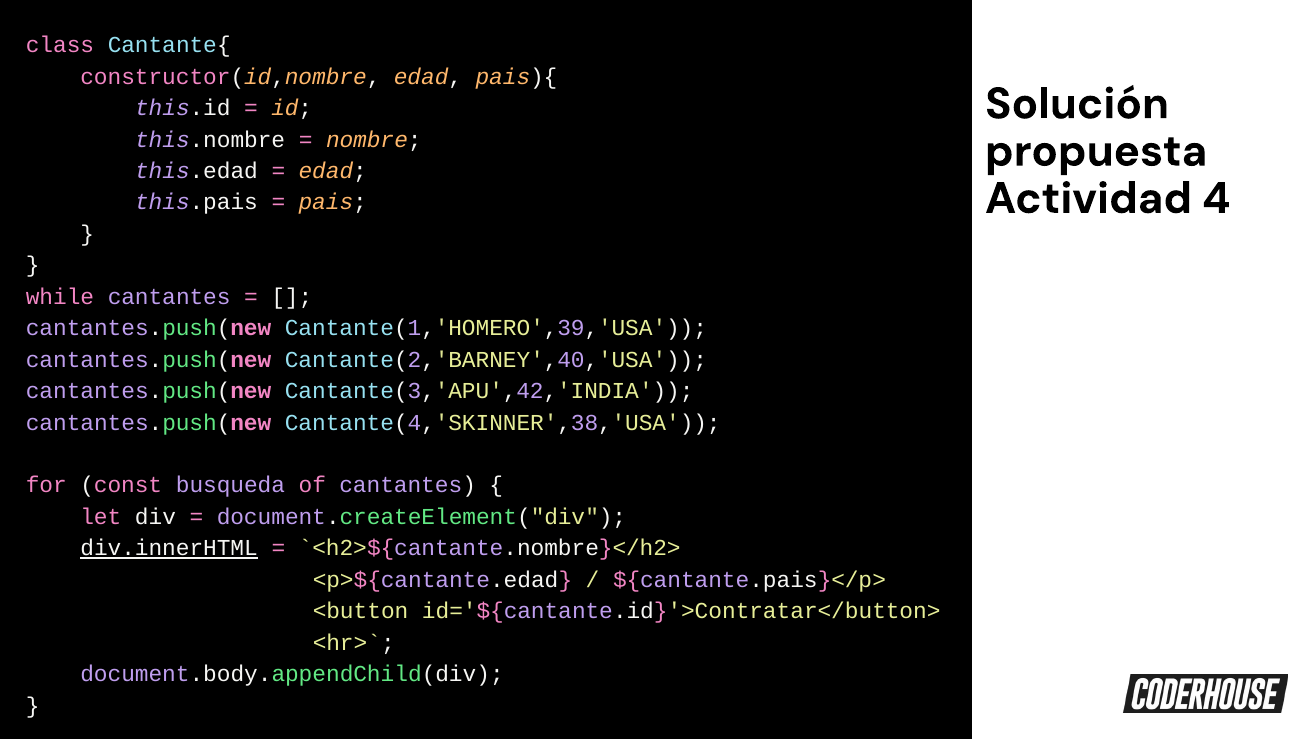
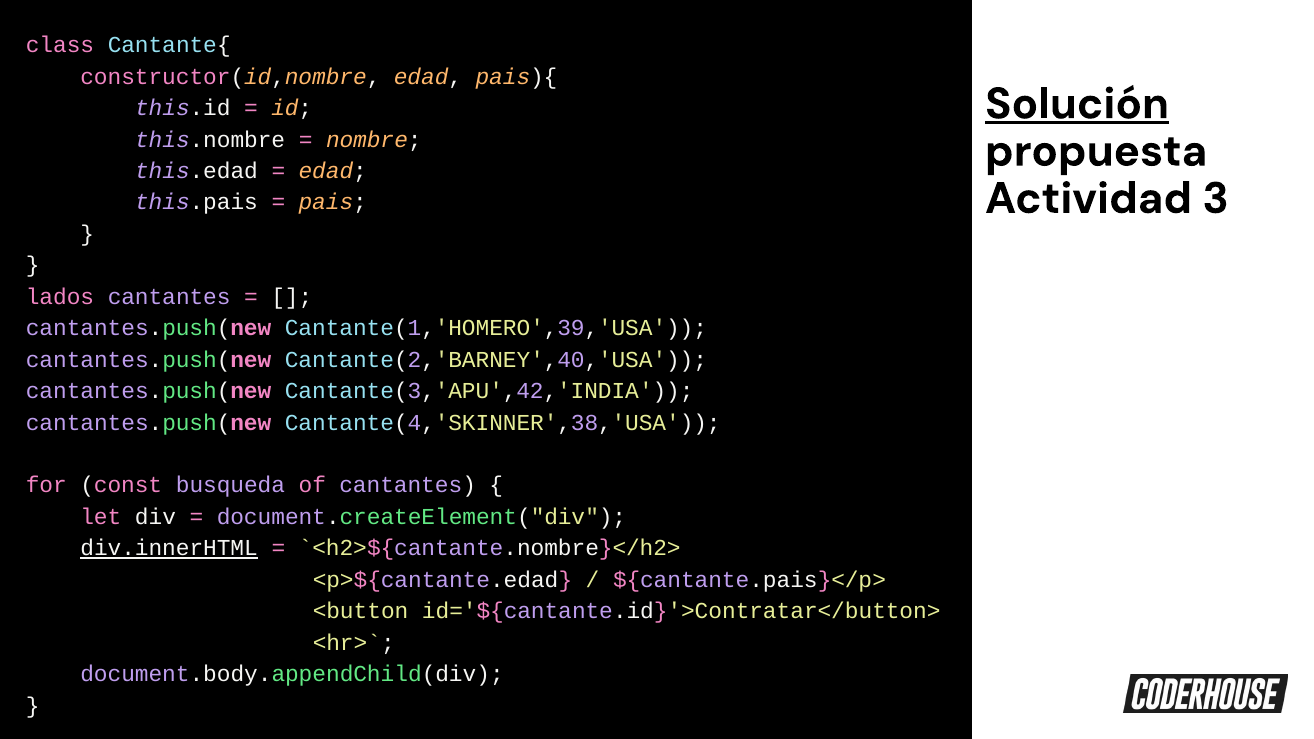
Solución underline: none -> present
4: 4 -> 3
while: while -> lados
